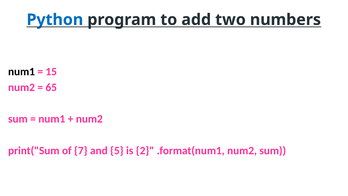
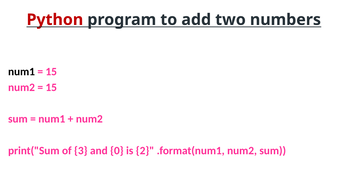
Python colour: blue -> red
65 at (51, 87): 65 -> 15
7: 7 -> 3
5: 5 -> 0
